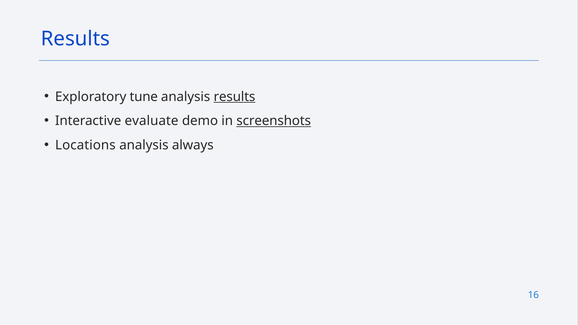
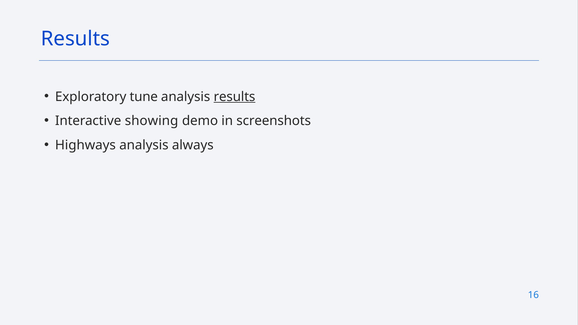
evaluate: evaluate -> showing
screenshots underline: present -> none
Locations: Locations -> Highways
